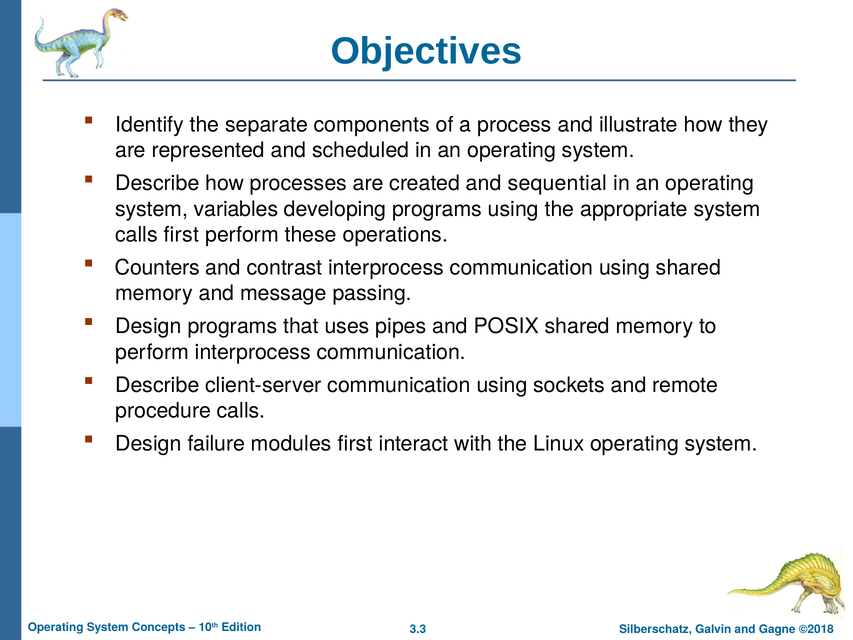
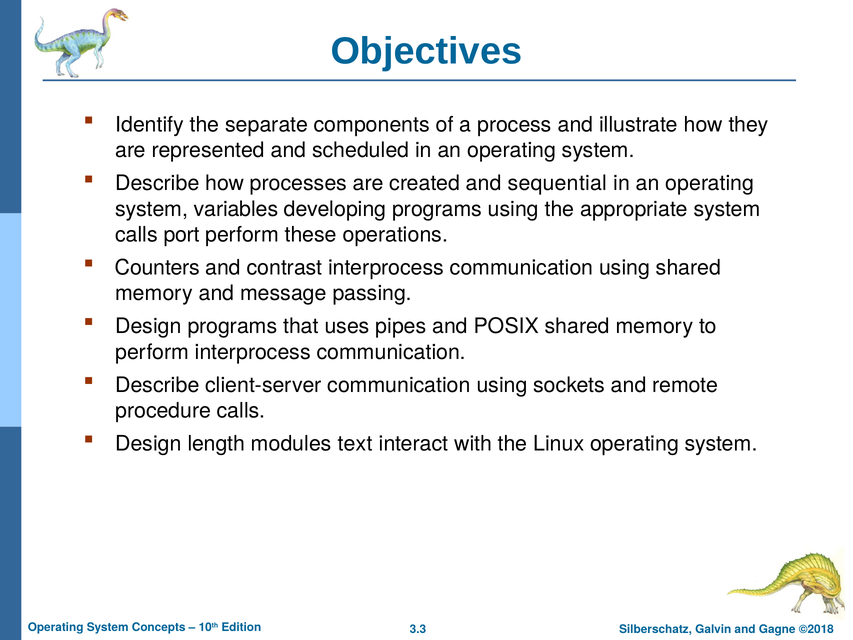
calls first: first -> port
failure: failure -> length
modules first: first -> text
